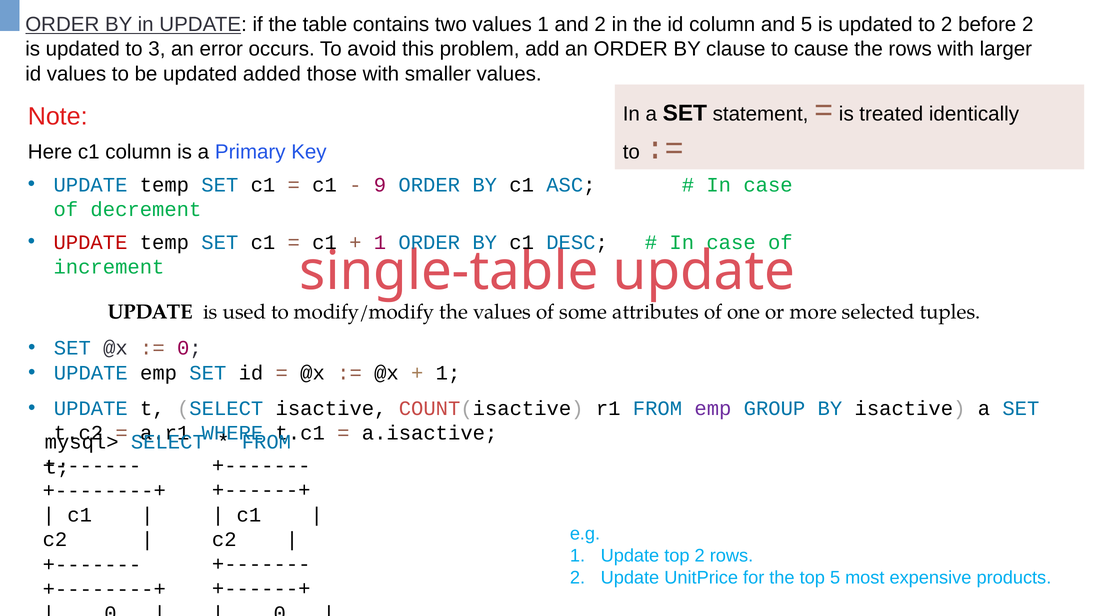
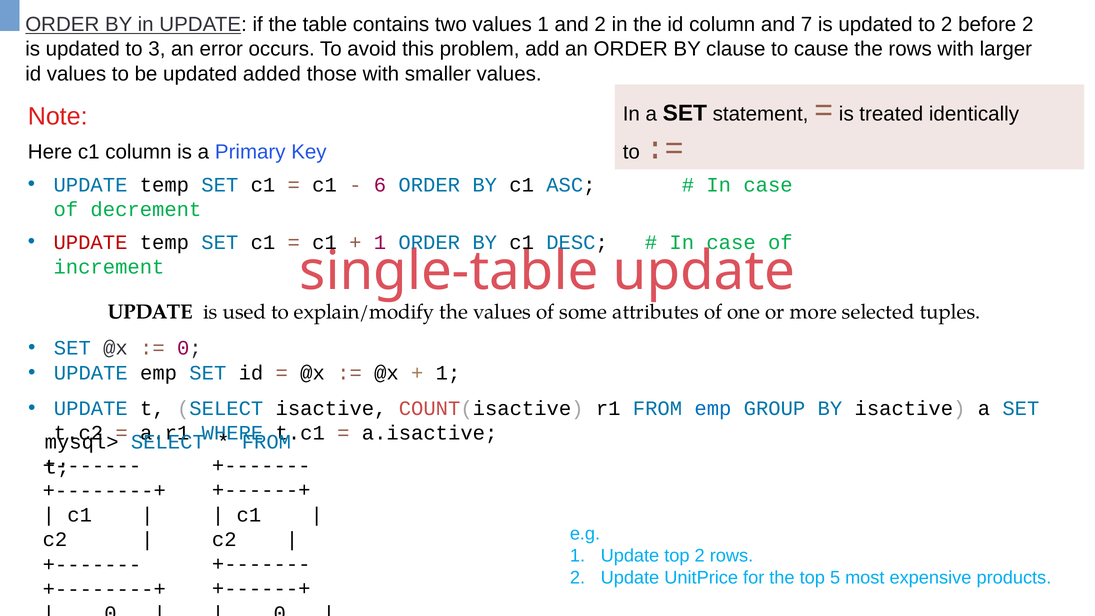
and 5: 5 -> 7
9 at (380, 185): 9 -> 6
modify/modify: modify/modify -> explain/modify
emp at (713, 408) colour: purple -> blue
